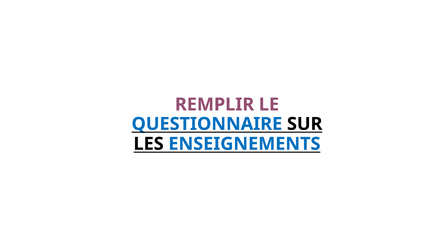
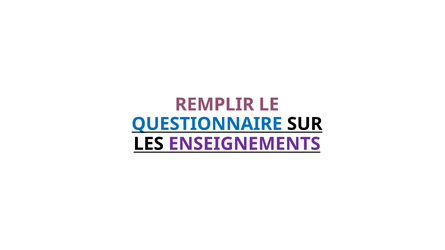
ENSEIGNEMENTS colour: blue -> purple
